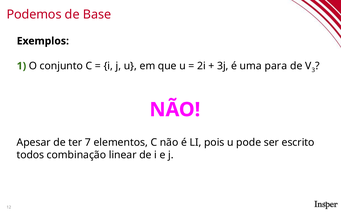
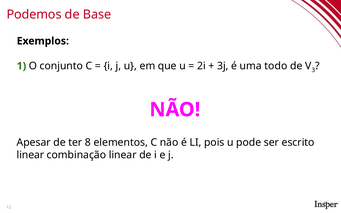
para: para -> todo
7: 7 -> 8
todos at (30, 155): todos -> linear
